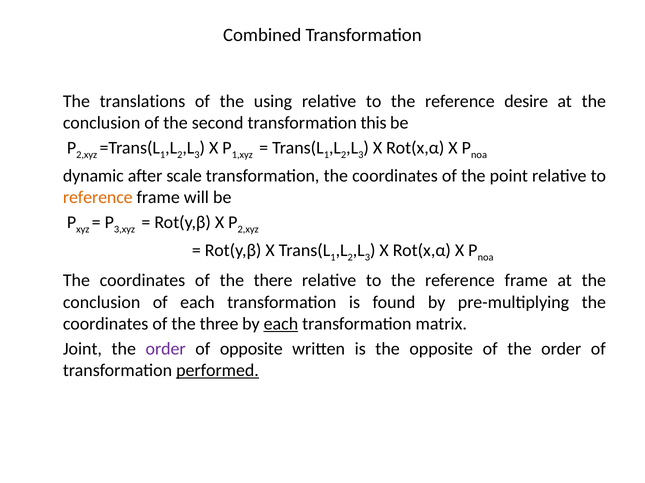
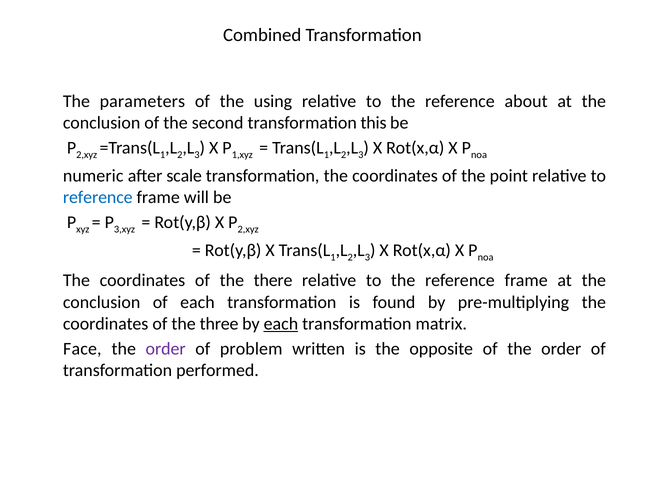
translations: translations -> parameters
desire: desire -> about
dynamic: dynamic -> numeric
reference at (98, 198) colour: orange -> blue
Joint: Joint -> Face
of opposite: opposite -> problem
performed underline: present -> none
